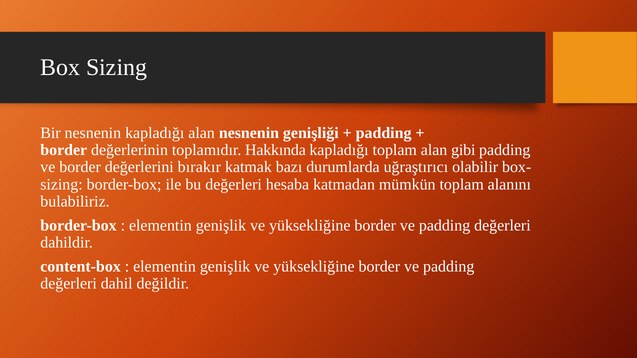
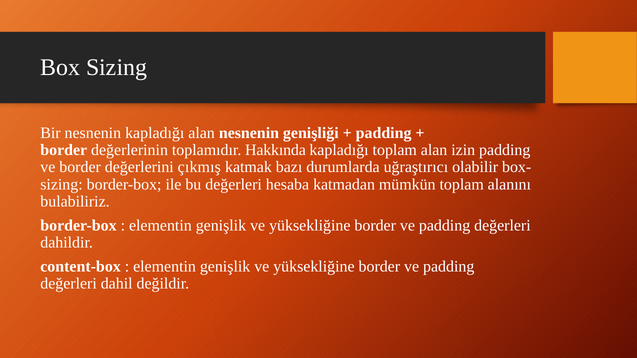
gibi: gibi -> izin
bırakır: bırakır -> çıkmış
